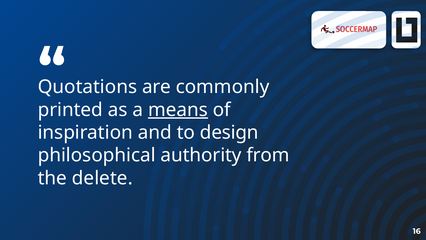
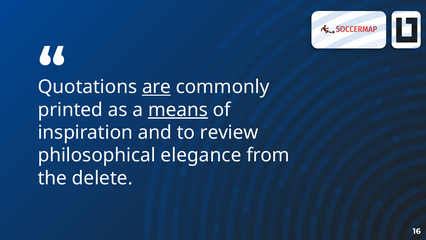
are underline: none -> present
design: design -> review
authority: authority -> elegance
